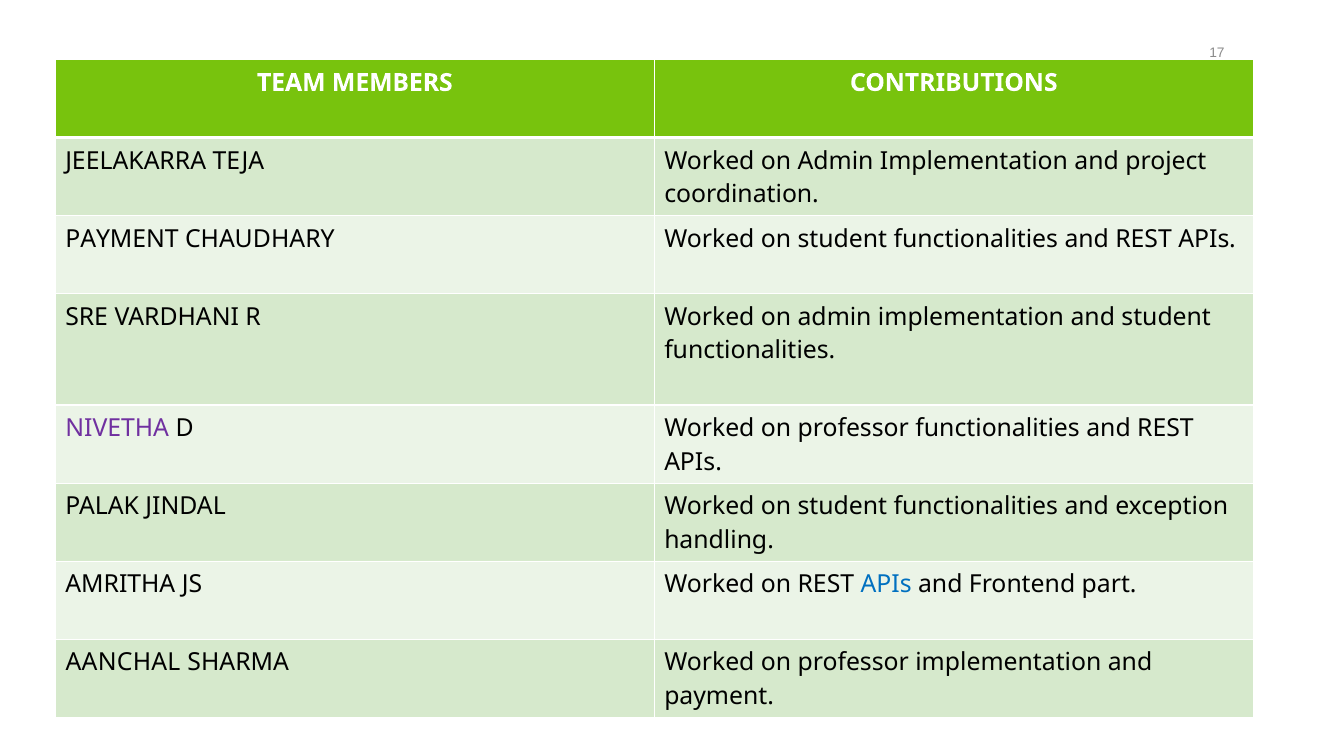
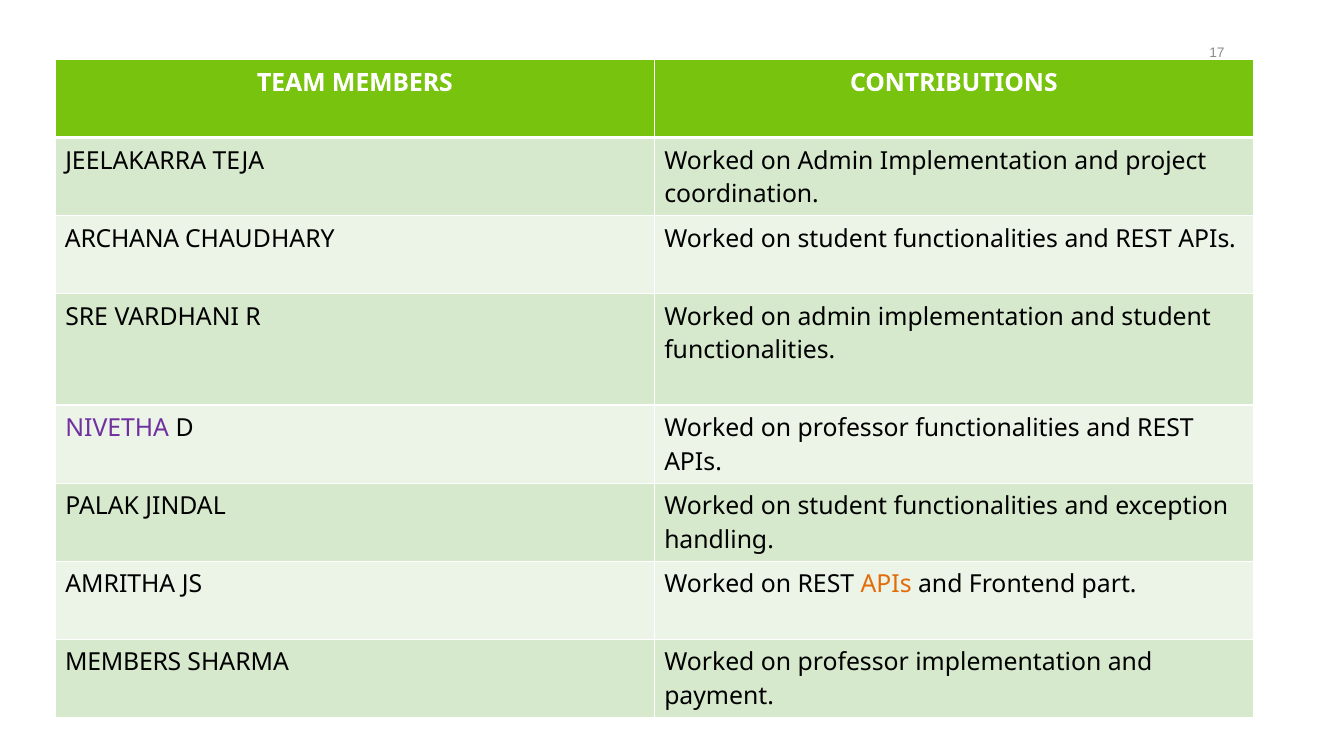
PAYMENT at (122, 239): PAYMENT -> ARCHANA
APIs at (886, 584) colour: blue -> orange
AANCHAL at (123, 662): AANCHAL -> MEMBERS
